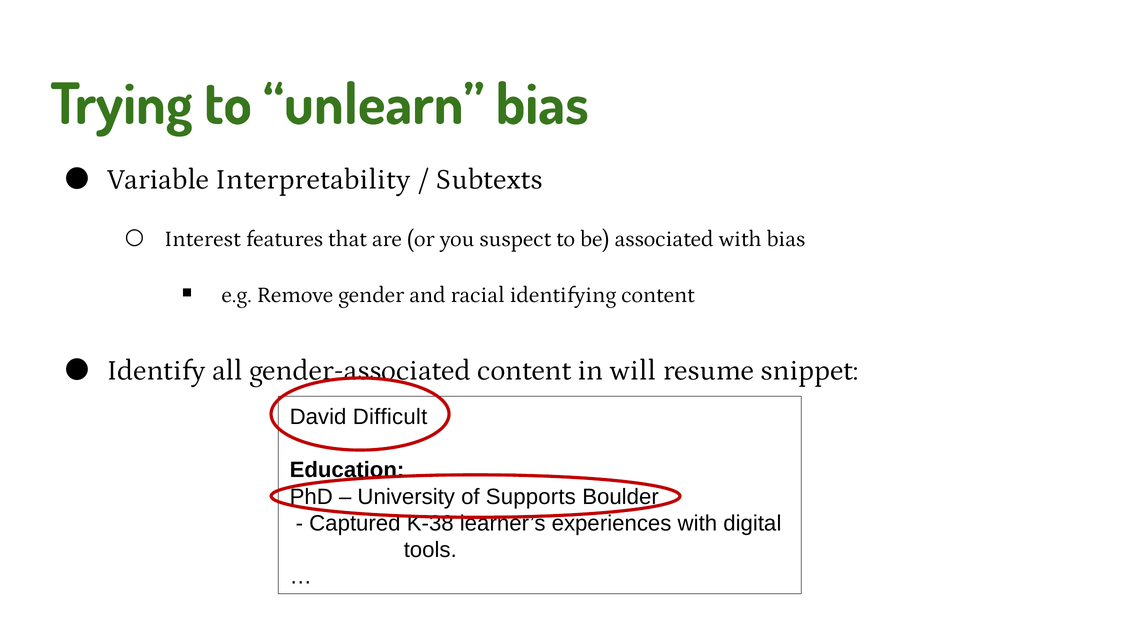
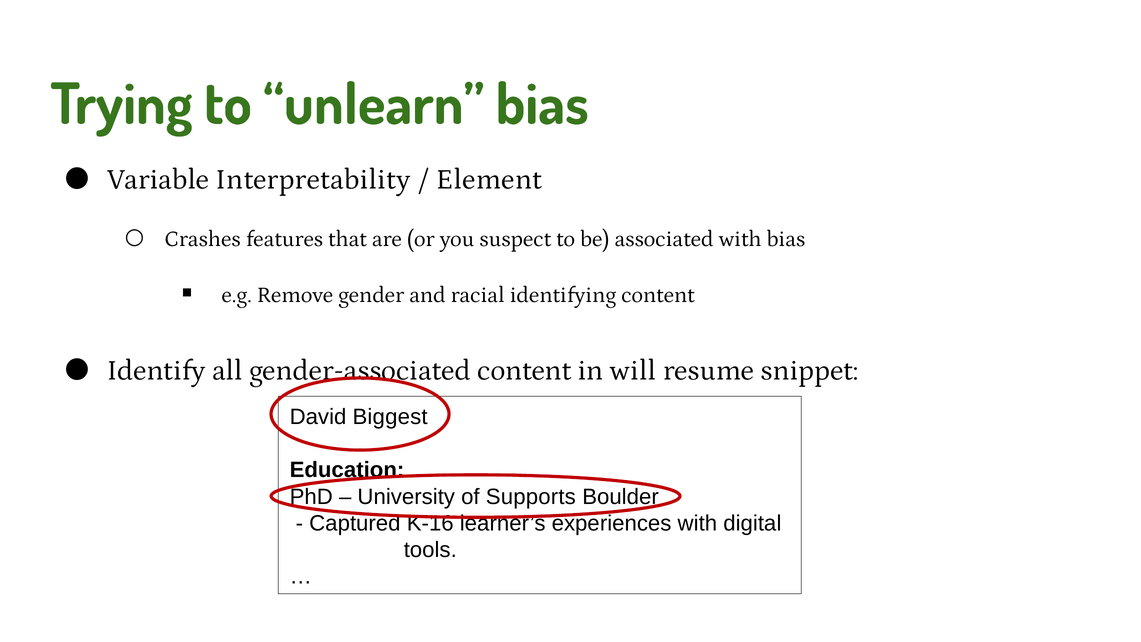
Subtexts: Subtexts -> Element
Interest: Interest -> Crashes
Difficult: Difficult -> Biggest
K-38: K-38 -> K-16
